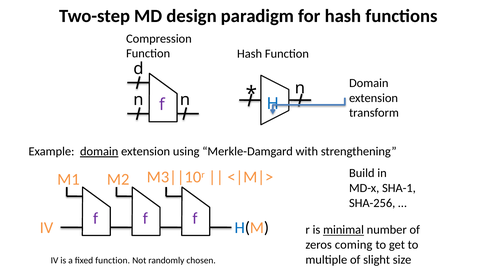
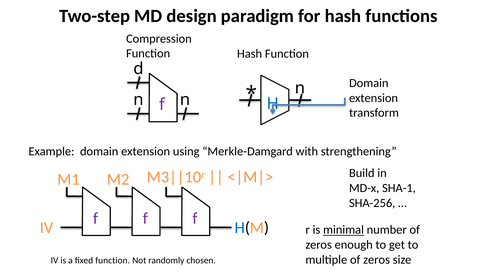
domain at (99, 152) underline: present -> none
coming: coming -> enough
multiple of slight: slight -> zeros
